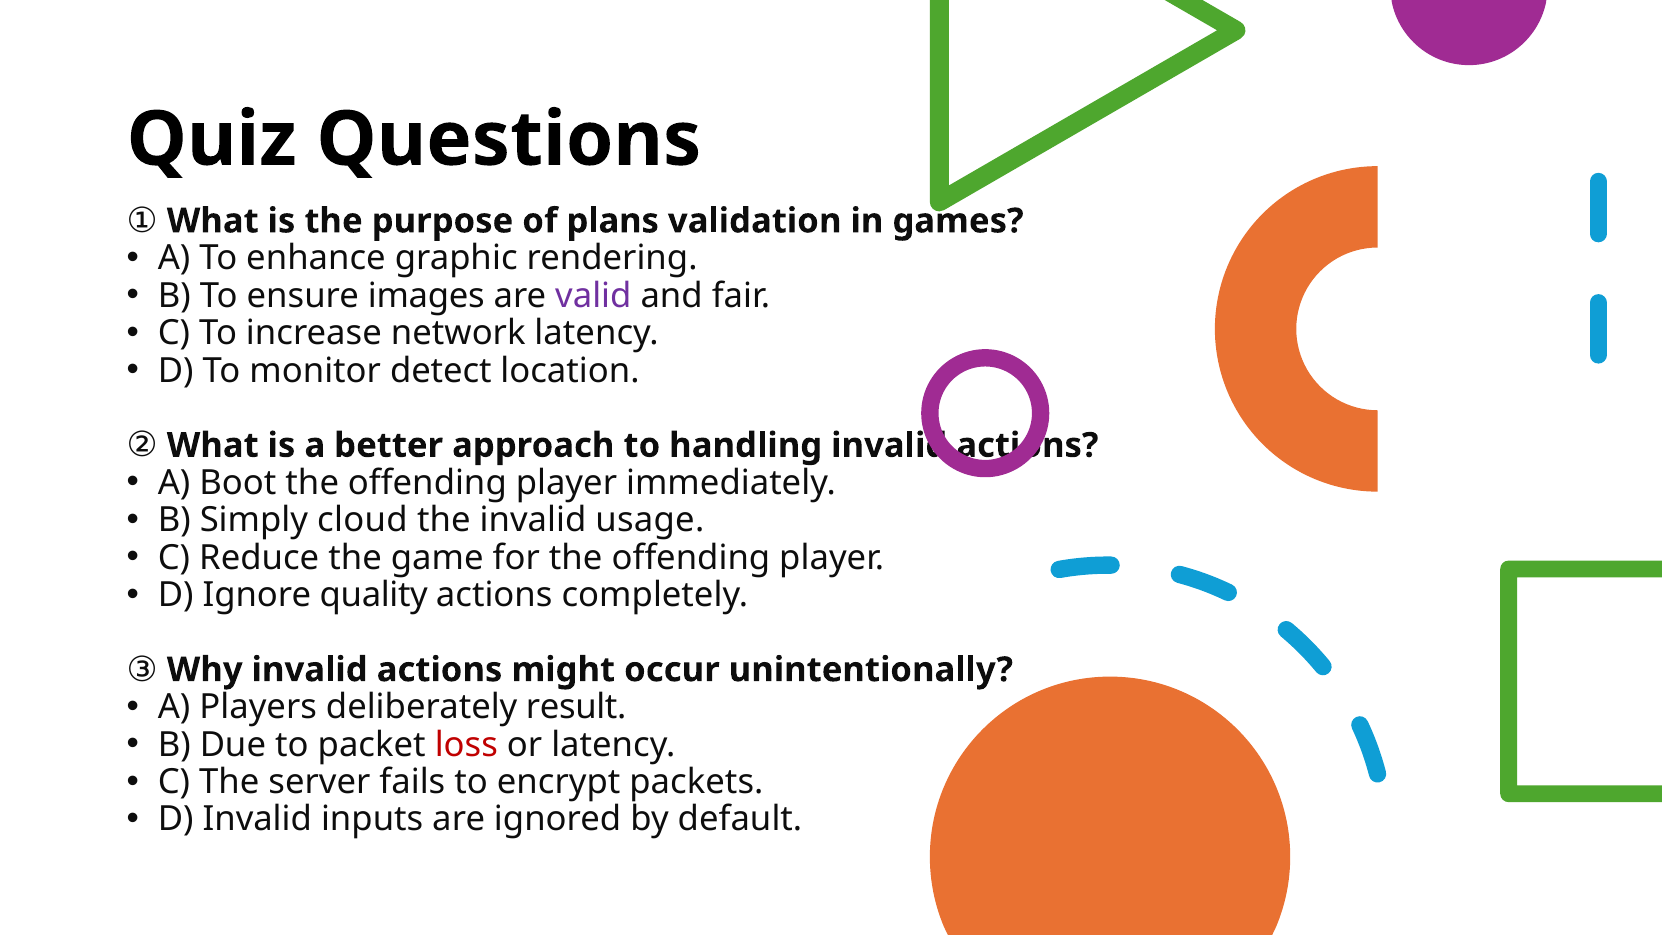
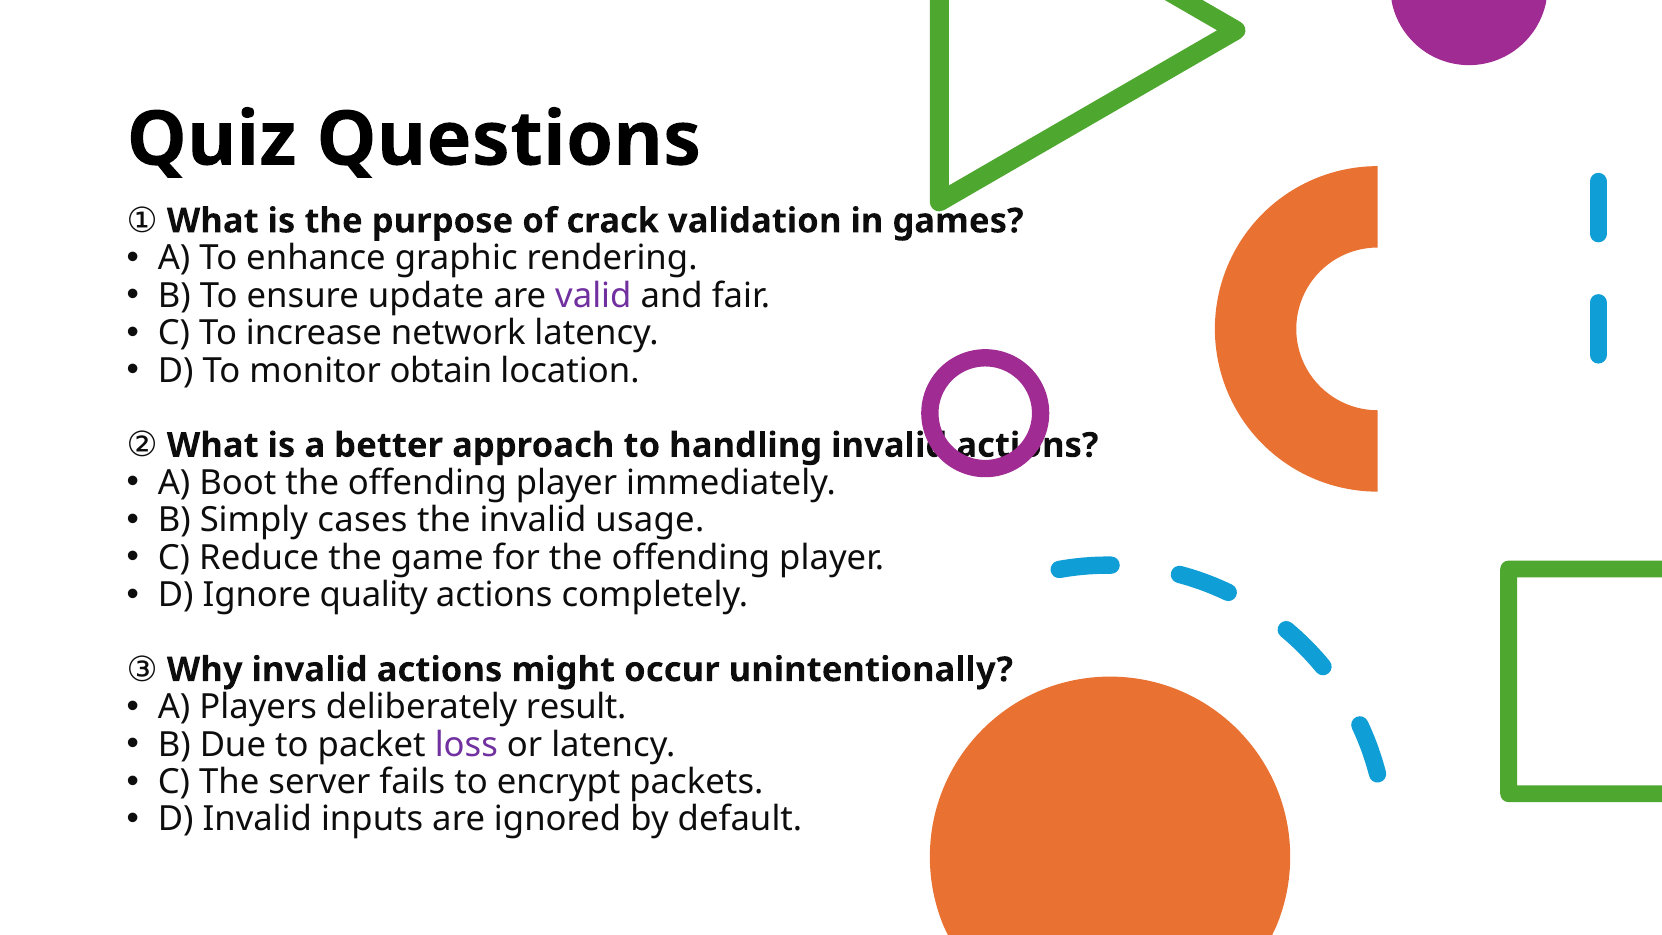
plans: plans -> crack
images: images -> update
detect: detect -> obtain
cloud: cloud -> cases
loss colour: red -> purple
